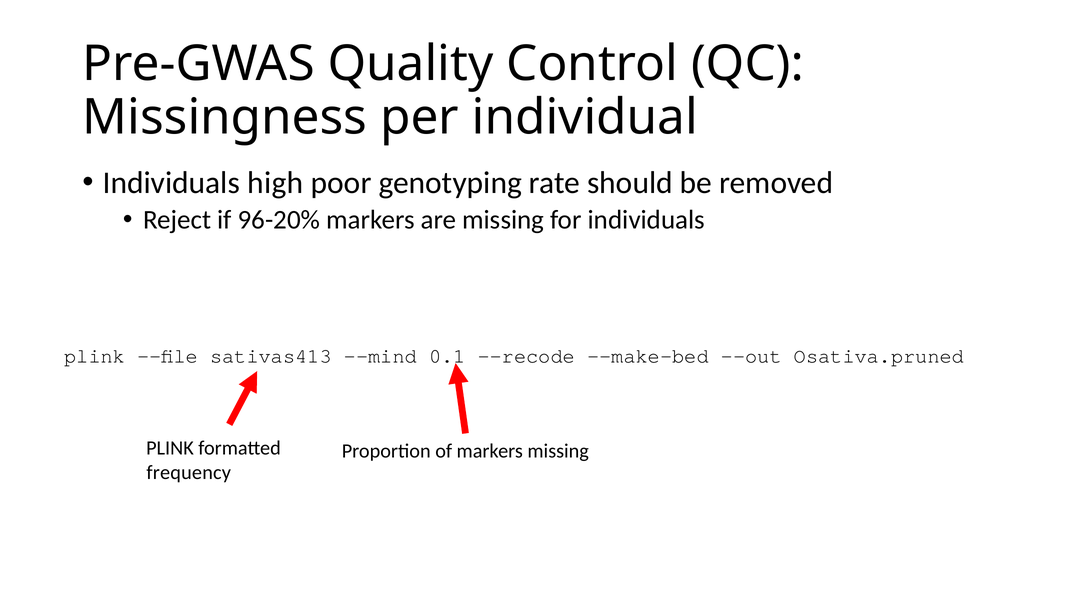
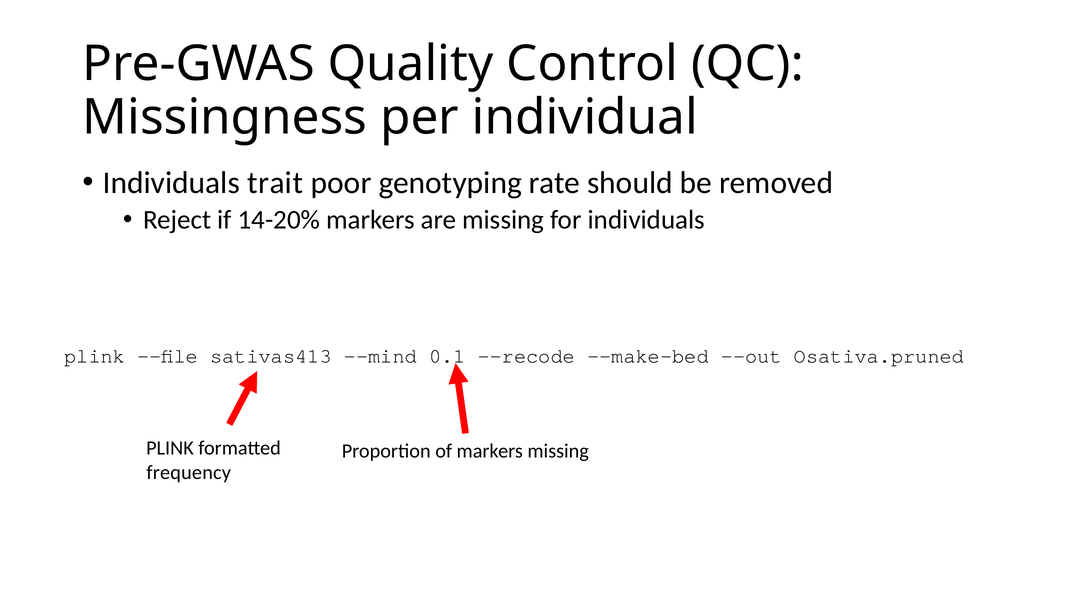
high: high -> trait
96-20%: 96-20% -> 14-20%
